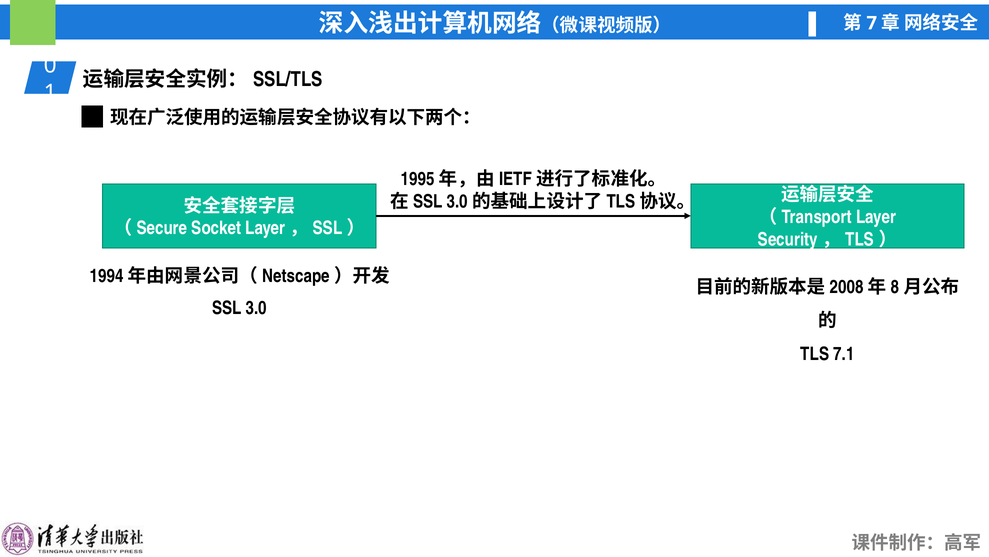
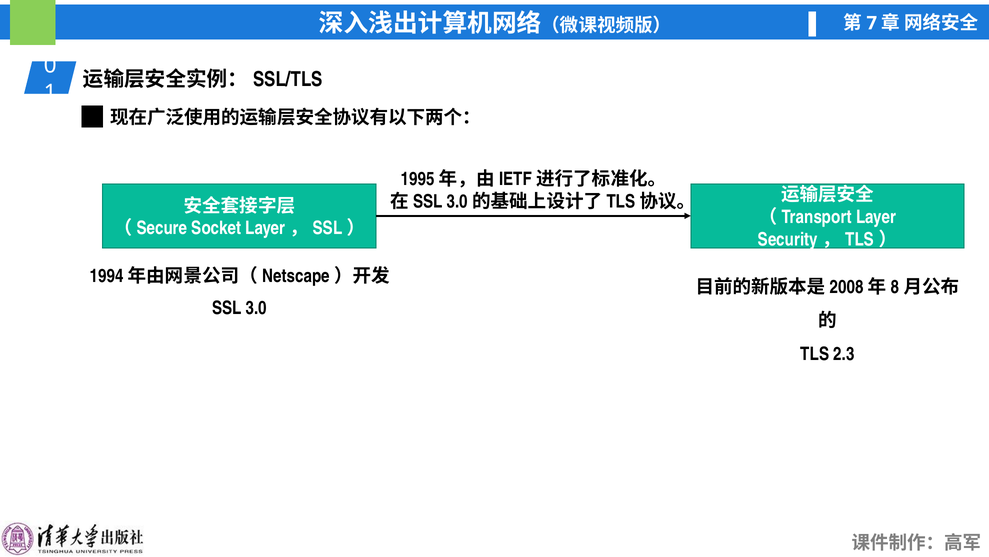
7.1: 7.1 -> 2.3
